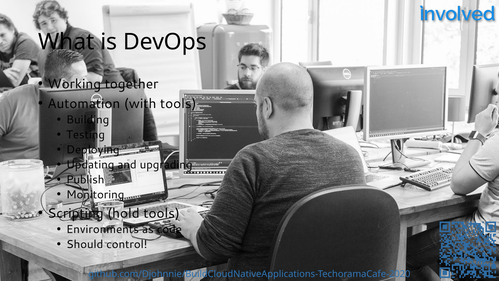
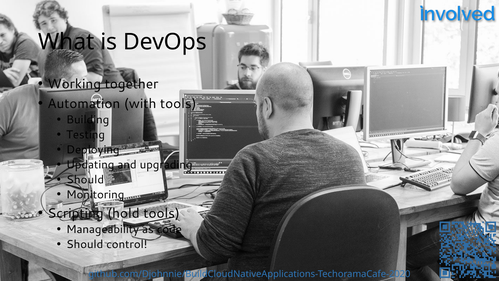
Publish at (85, 179): Publish -> Should
Environments: Environments -> Manageability
